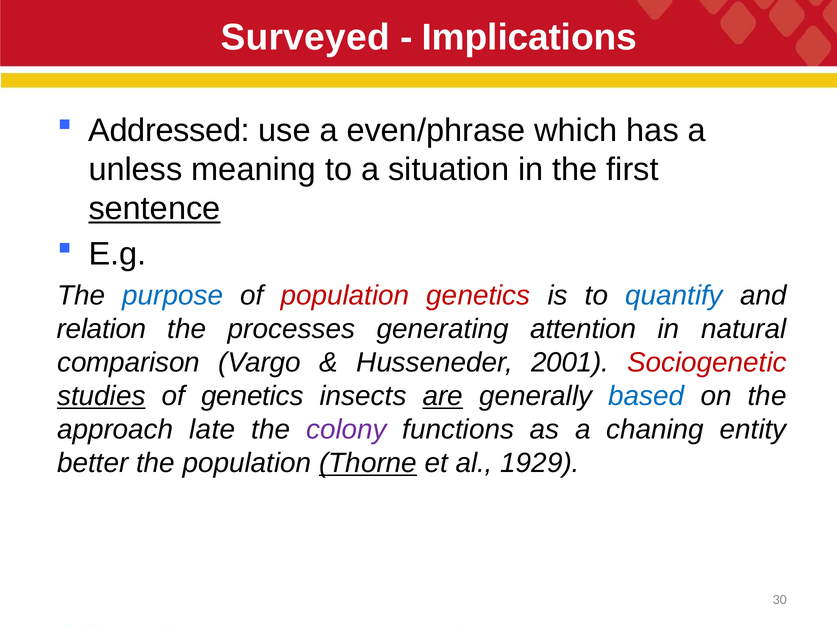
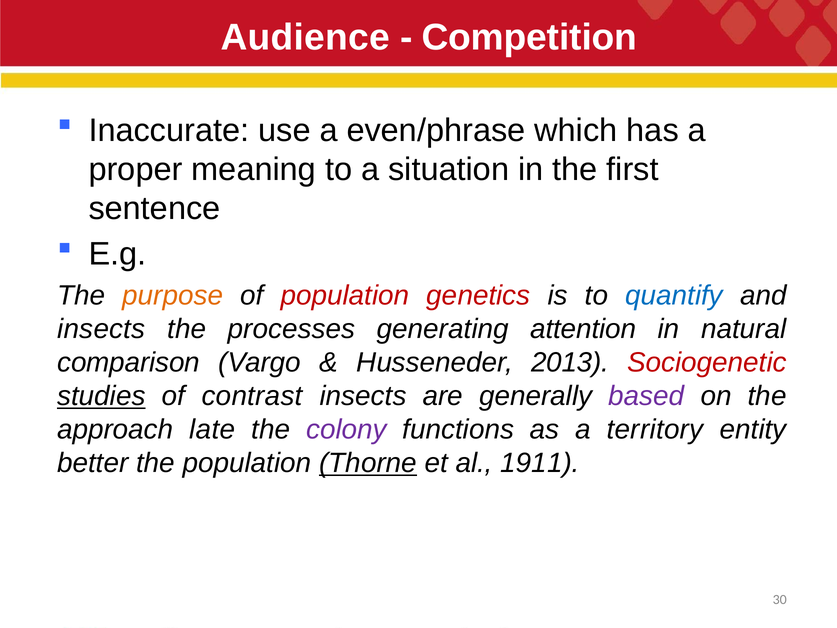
Surveyed: Surveyed -> Audience
Implications: Implications -> Competition
Addressed: Addressed -> Inaccurate
unless: unless -> proper
sentence underline: present -> none
purpose colour: blue -> orange
relation at (102, 329): relation -> insects
2001: 2001 -> 2013
of genetics: genetics -> contrast
are underline: present -> none
based colour: blue -> purple
chaning: chaning -> territory
1929: 1929 -> 1911
